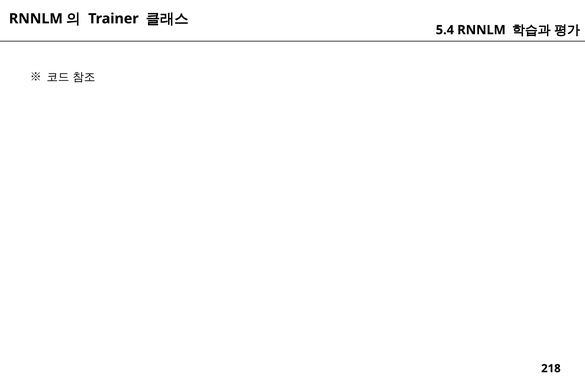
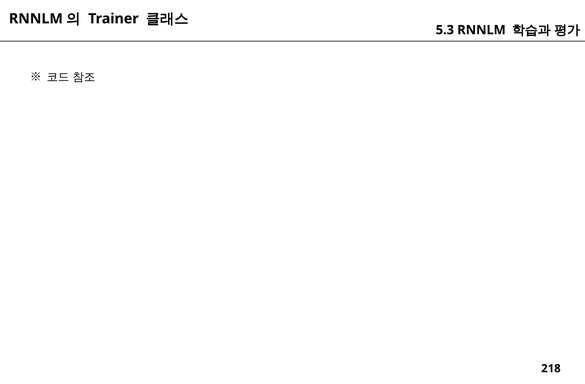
5.4: 5.4 -> 5.3
